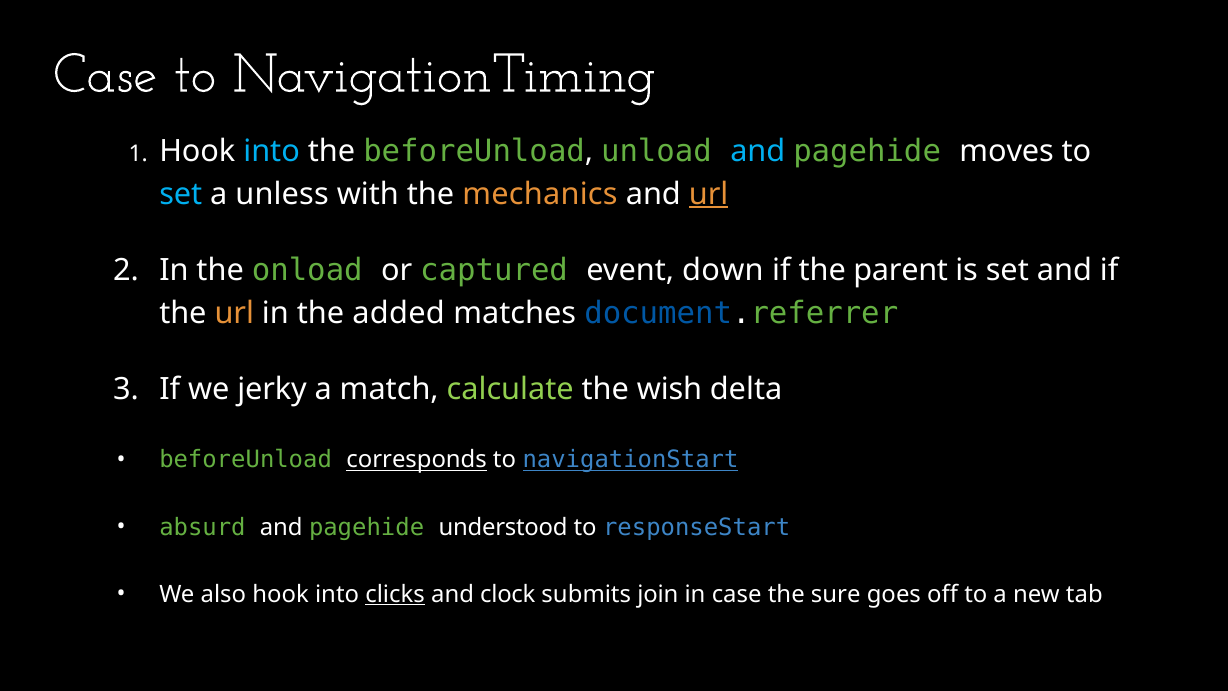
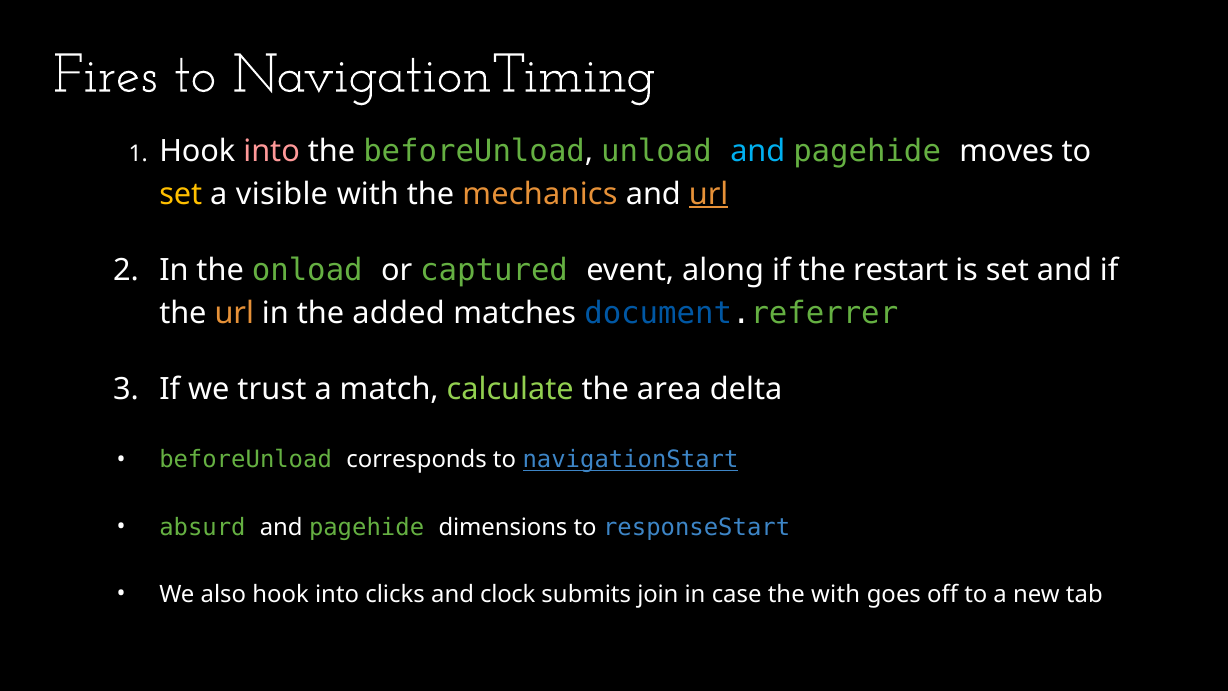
Case at (105, 74): Case -> Fires
into at (272, 152) colour: light blue -> pink
set at (181, 194) colour: light blue -> yellow
unless: unless -> visible
down: down -> along
parent: parent -> restart
jerky: jerky -> trust
wish: wish -> area
corresponds underline: present -> none
understood: understood -> dimensions
clicks underline: present -> none
the sure: sure -> with
